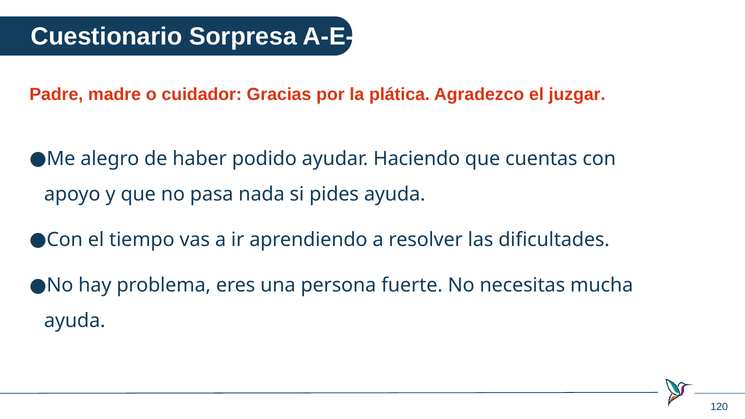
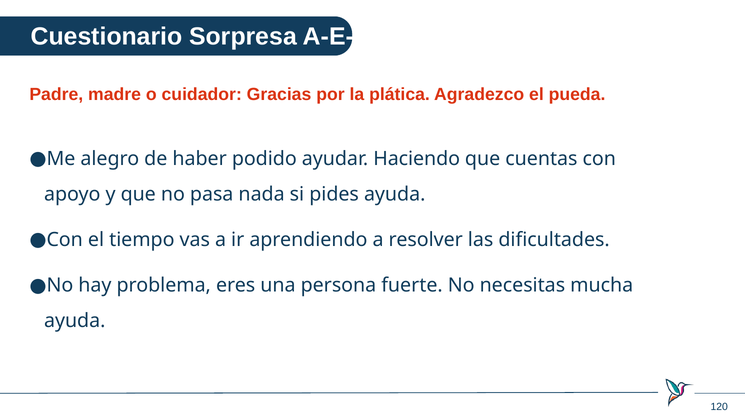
juzgar: juzgar -> pueda
